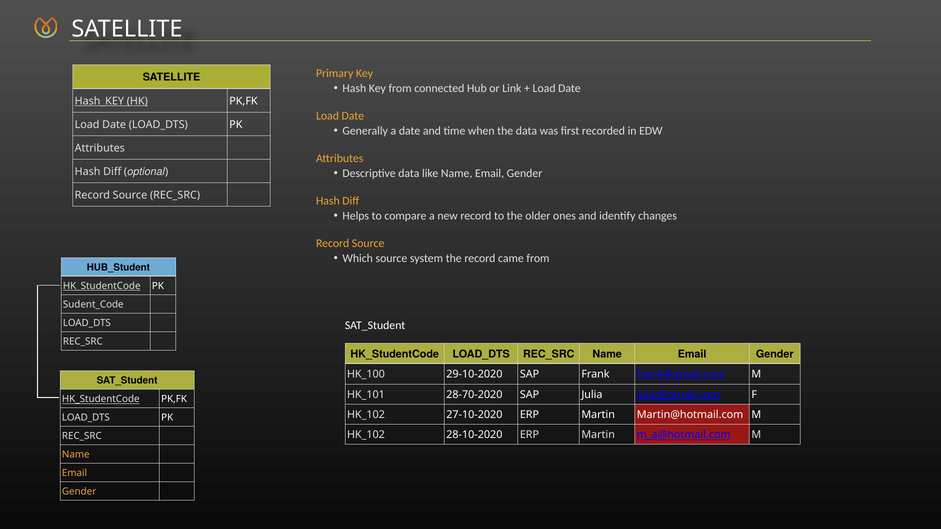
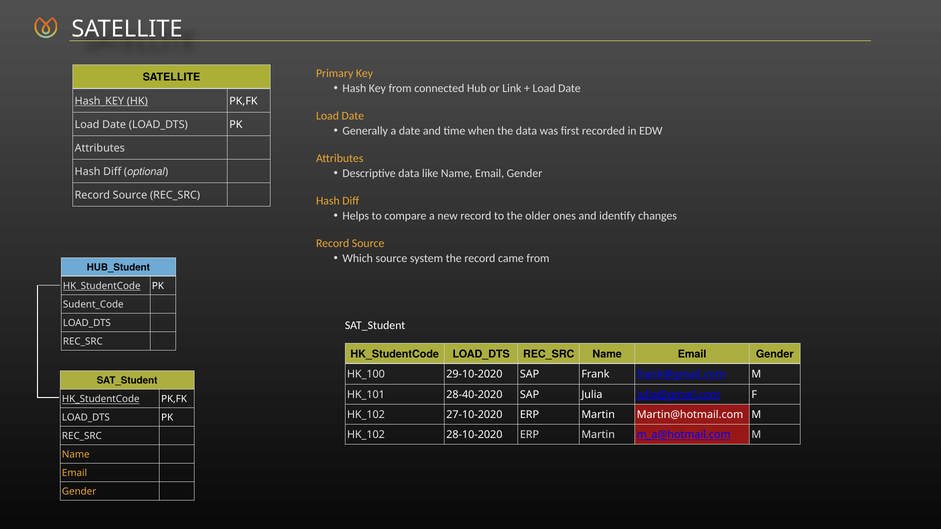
28-70-2020: 28-70-2020 -> 28-40-2020
